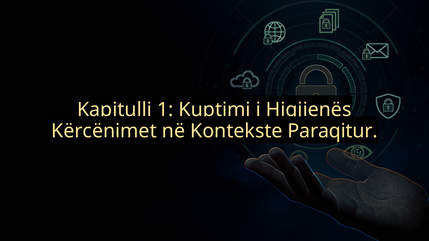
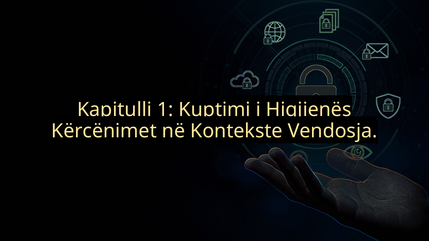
Paraqitur: Paraqitur -> Vendosja
